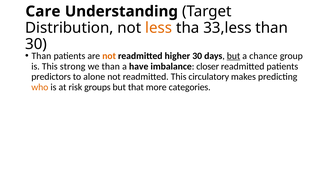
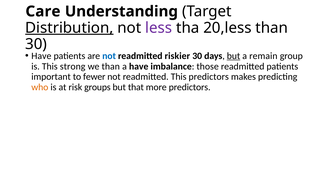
Distribution underline: none -> present
less colour: orange -> purple
33,less: 33,less -> 20,less
Than at (41, 56): Than -> Have
not at (109, 56) colour: orange -> blue
higher: higher -> riskier
chance: chance -> remain
closer: closer -> those
predictors: predictors -> important
alone: alone -> fewer
This circulatory: circulatory -> predictors
more categories: categories -> predictors
